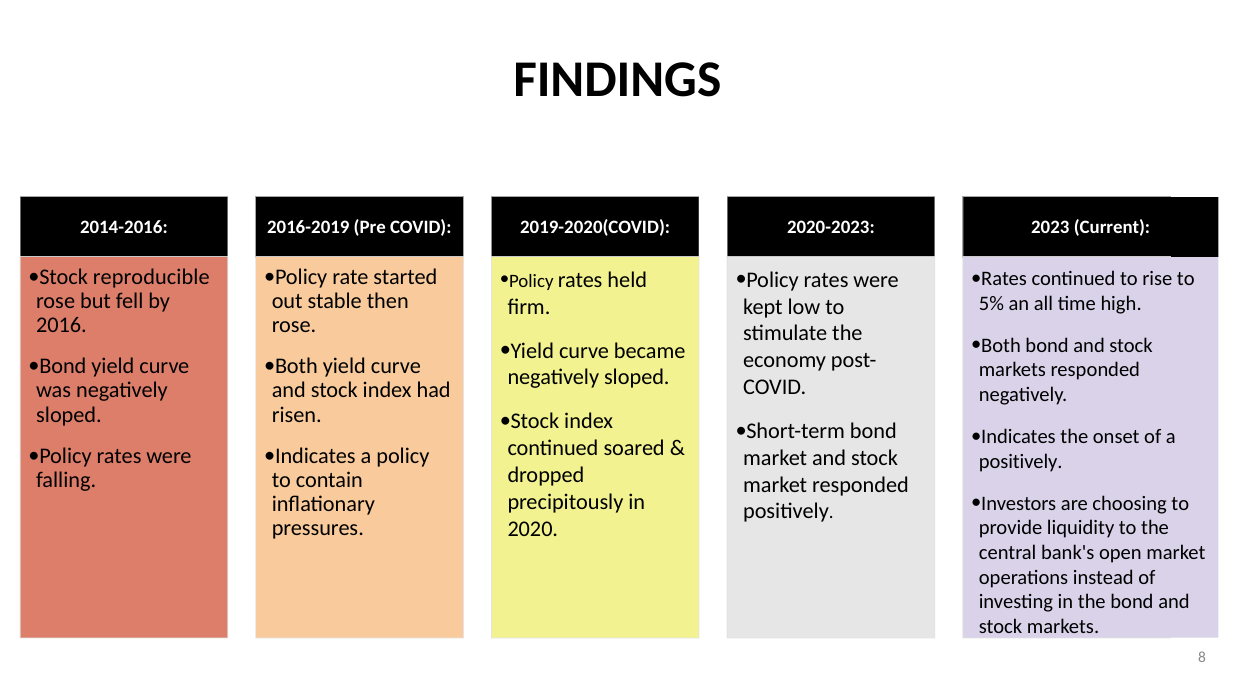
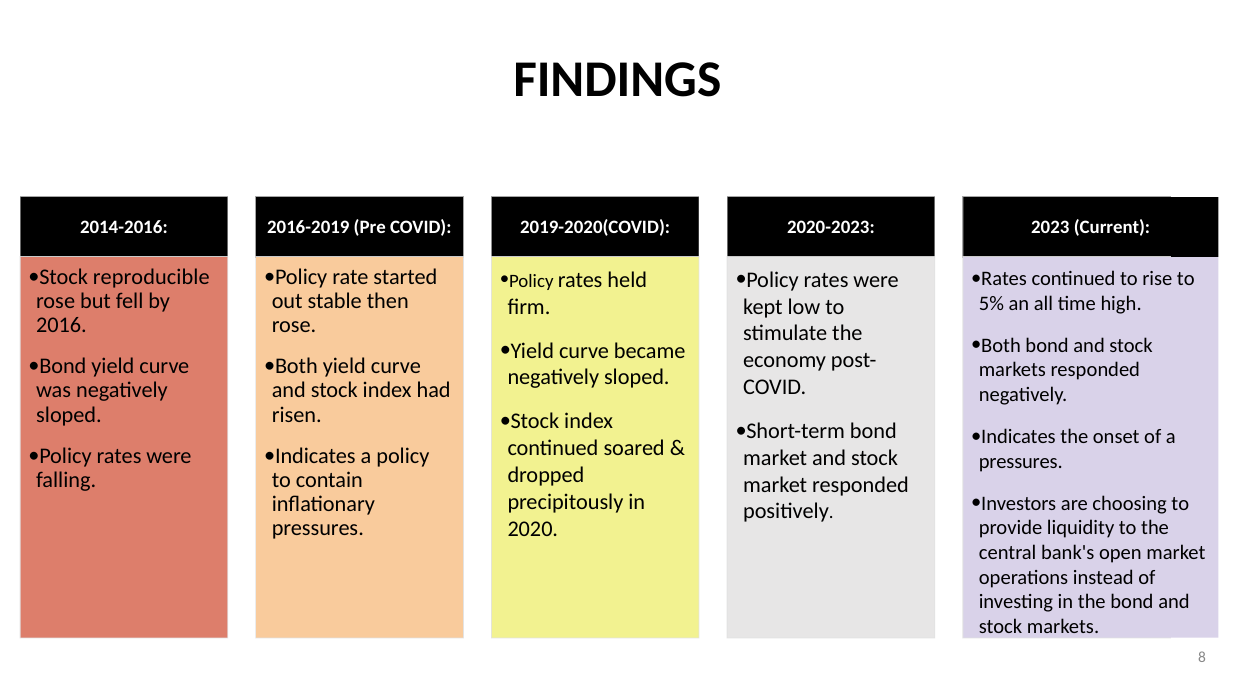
positively at (1021, 461): positively -> pressures
